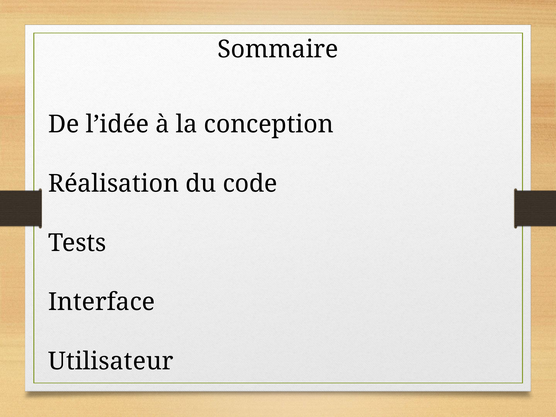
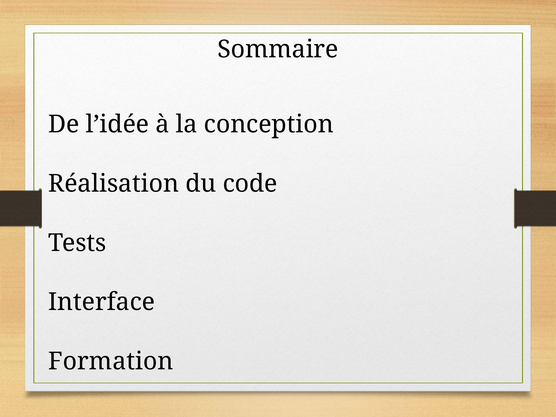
Utilisateur: Utilisateur -> Formation
